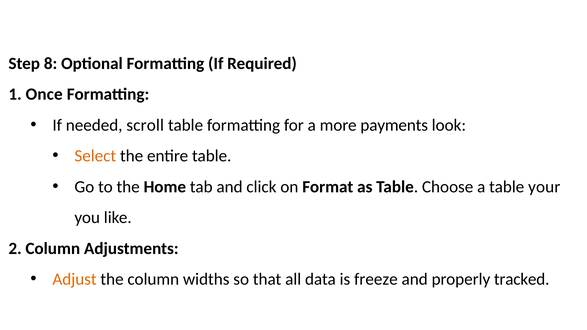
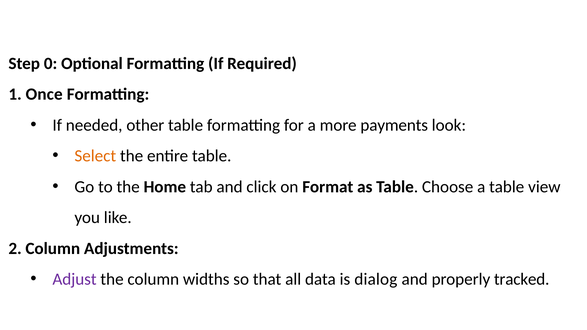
8: 8 -> 0
scroll: scroll -> other
your: your -> view
Adjust colour: orange -> purple
freeze: freeze -> dialog
